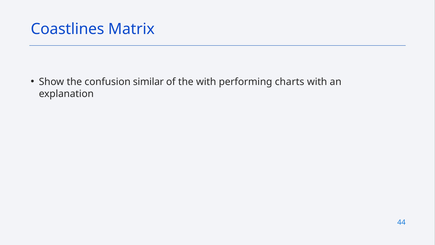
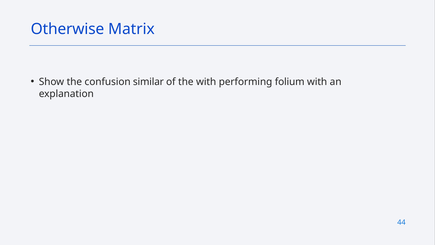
Coastlines: Coastlines -> Otherwise
charts: charts -> folium
